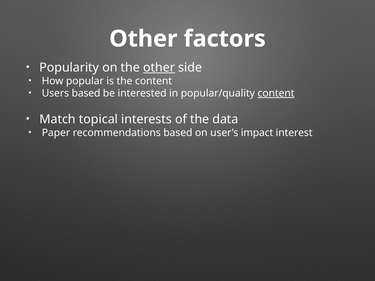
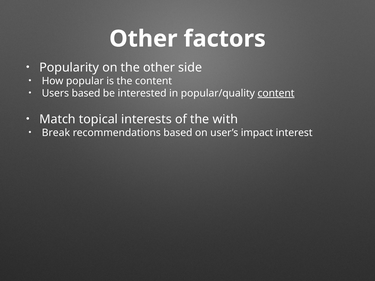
other at (159, 68) underline: present -> none
data: data -> with
Paper: Paper -> Break
